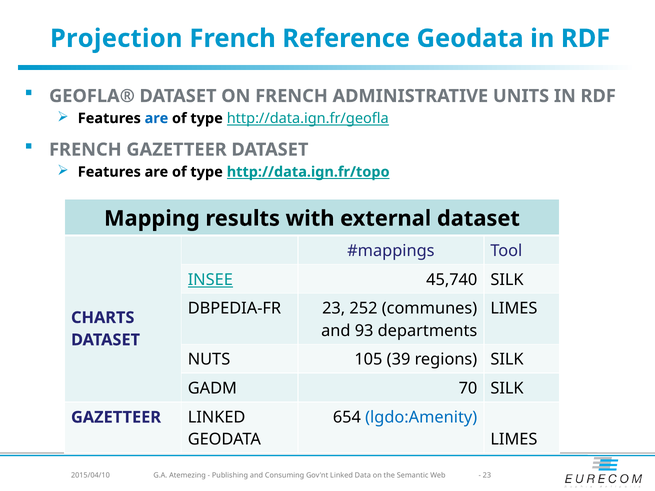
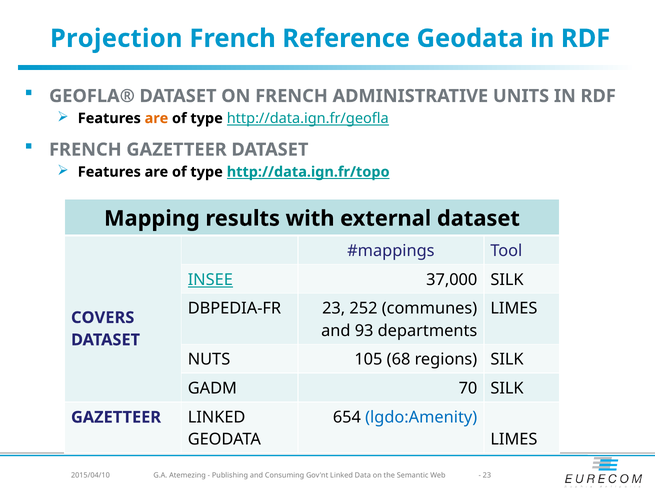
are at (156, 118) colour: blue -> orange
45,740: 45,740 -> 37,000
CHARTS: CHARTS -> COVERS
39: 39 -> 68
